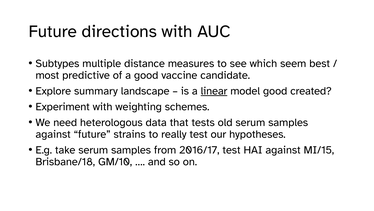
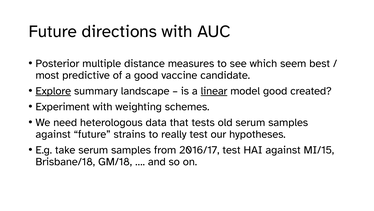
Subtypes: Subtypes -> Posterior
Explore underline: none -> present
GM/10: GM/10 -> GM/18
